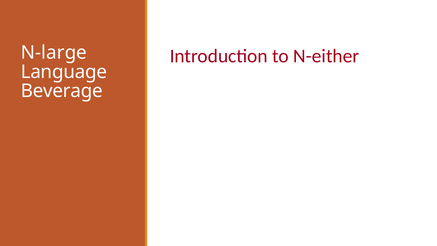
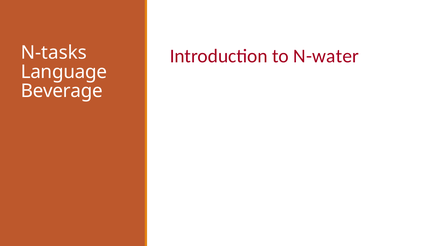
N-large: N-large -> N-tasks
N-either: N-either -> N-water
